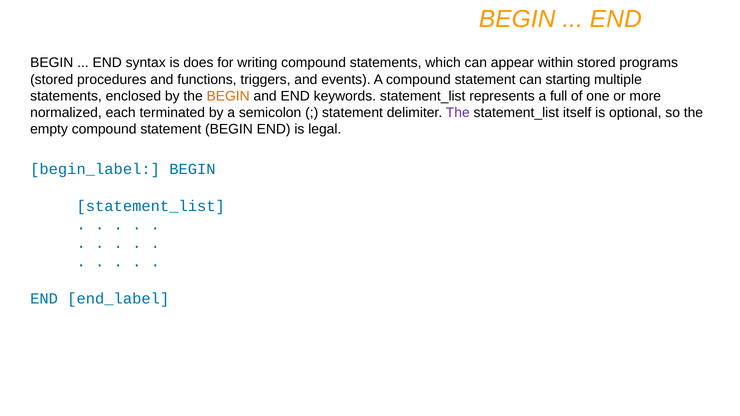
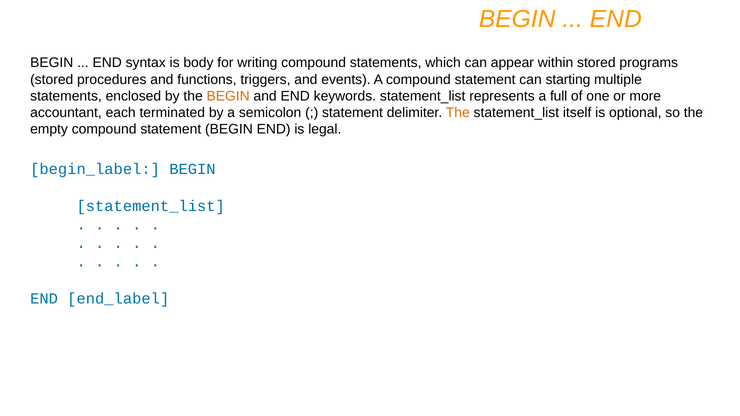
does: does -> body
normalized: normalized -> accountant
The at (458, 113) colour: purple -> orange
